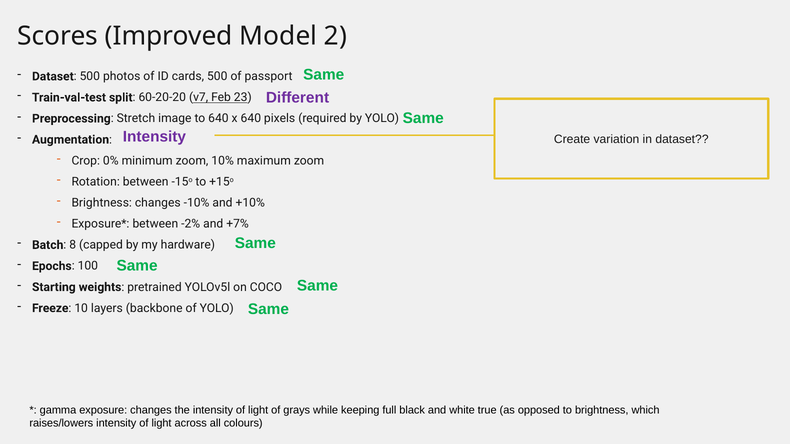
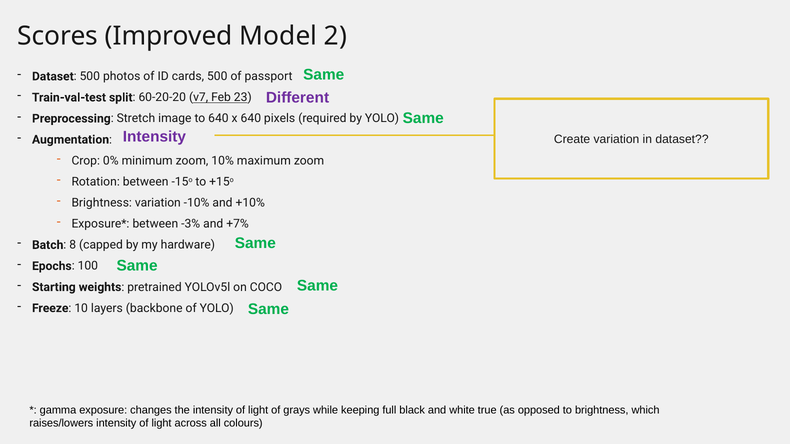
Brightness changes: changes -> variation
-2%: -2% -> -3%
